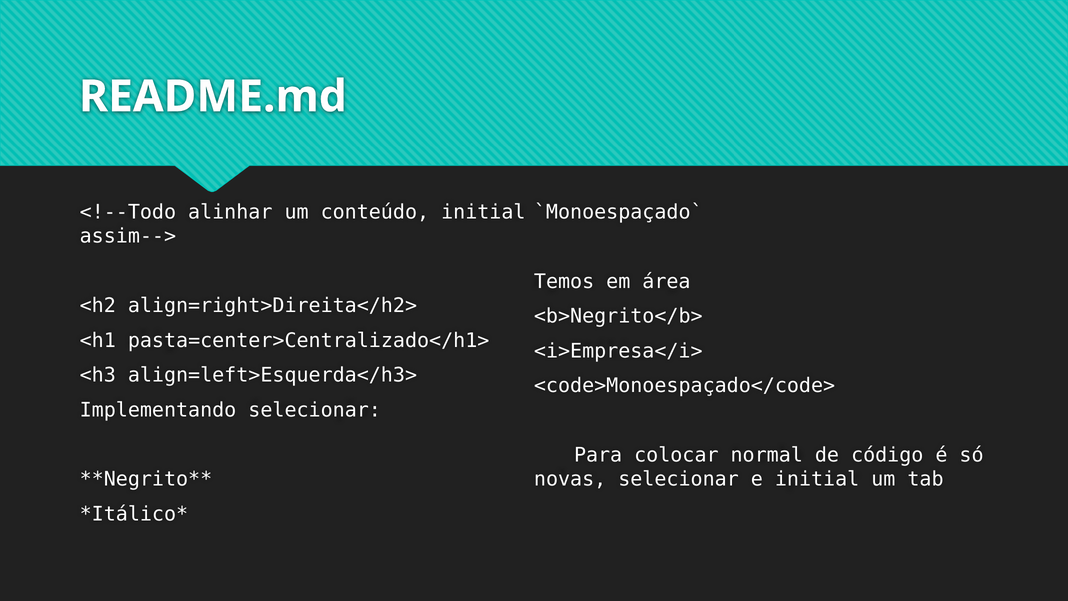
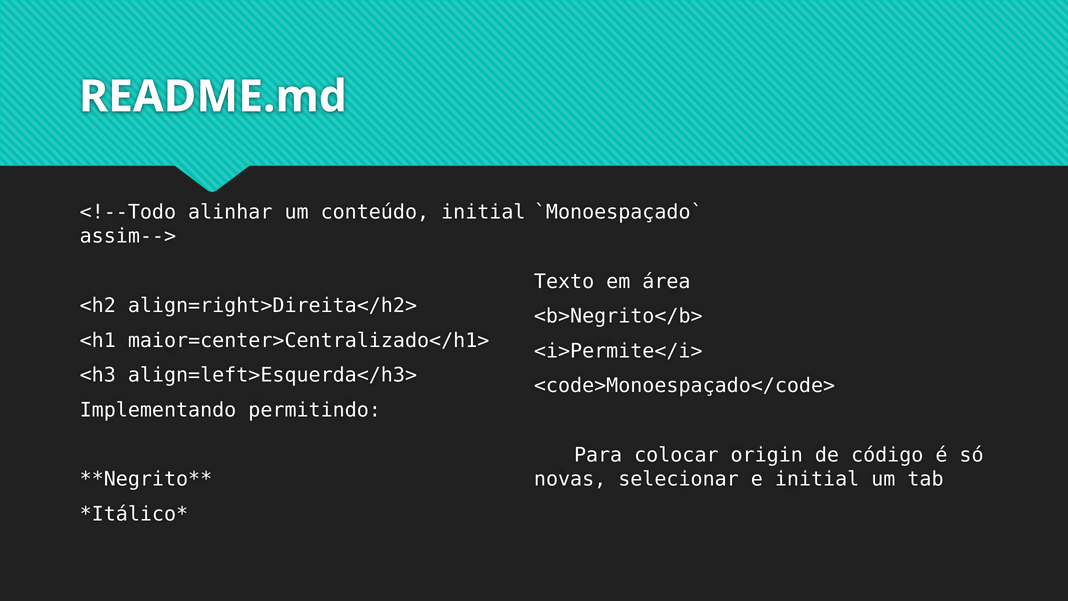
Temos: Temos -> Texto
pasta=center>Centralizado</h1>: pasta=center>Centralizado</h1> -> maior=center>Centralizado</h1>
<i>Empresa</i>: <i>Empresa</i> -> <i>Permite</i>
Implementando selecionar: selecionar -> permitindo
normal: normal -> origin
